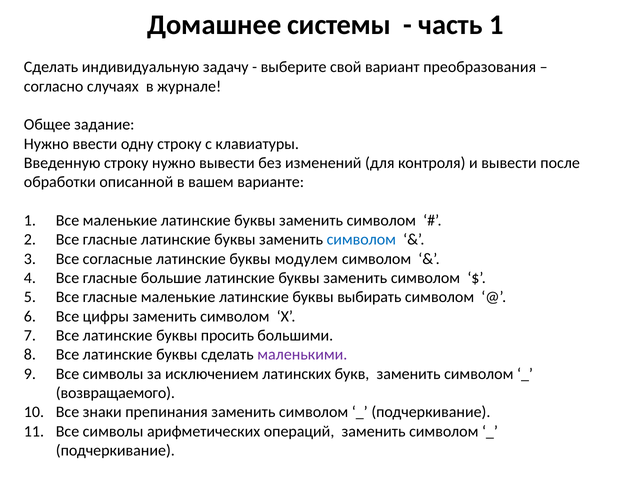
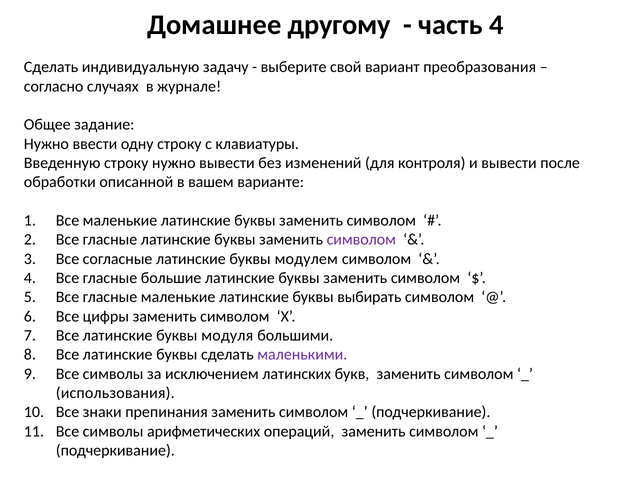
системы: системы -> другому
часть 1: 1 -> 4
символом at (361, 240) colour: blue -> purple
просить: просить -> модуля
возвращаемого: возвращаемого -> использования
